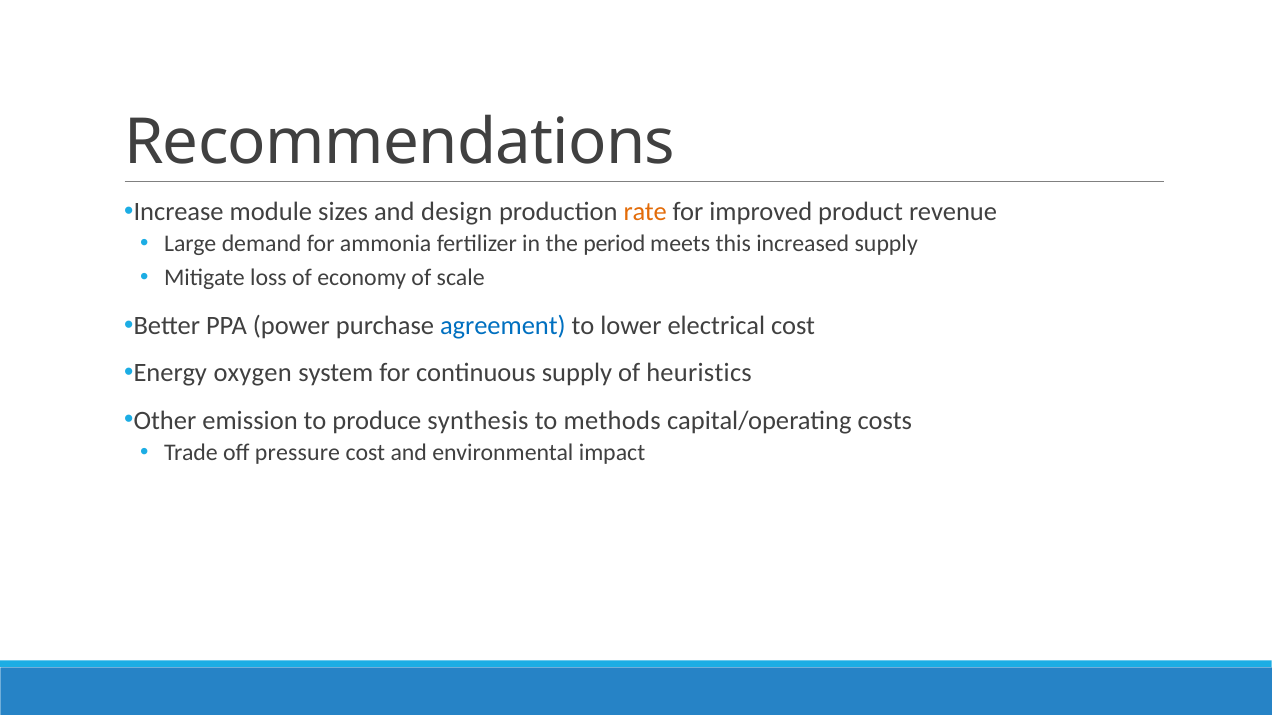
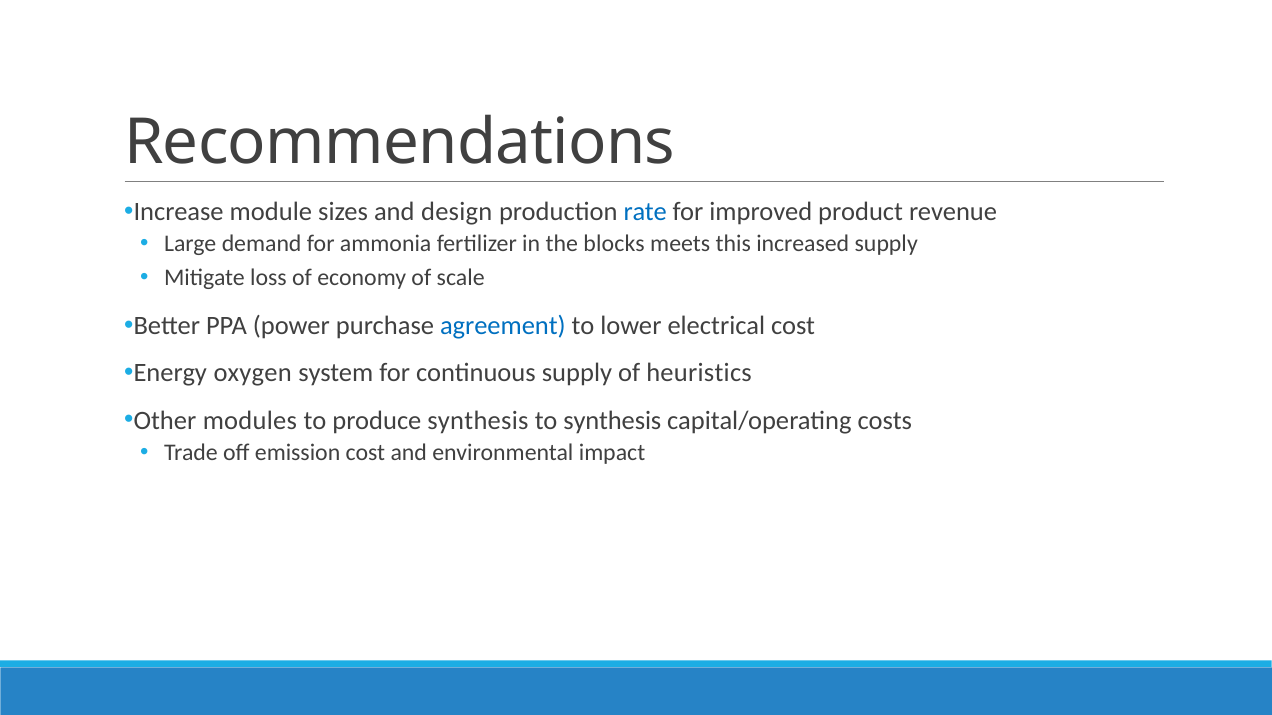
rate colour: orange -> blue
period: period -> blocks
emission: emission -> modules
to methods: methods -> synthesis
pressure: pressure -> emission
